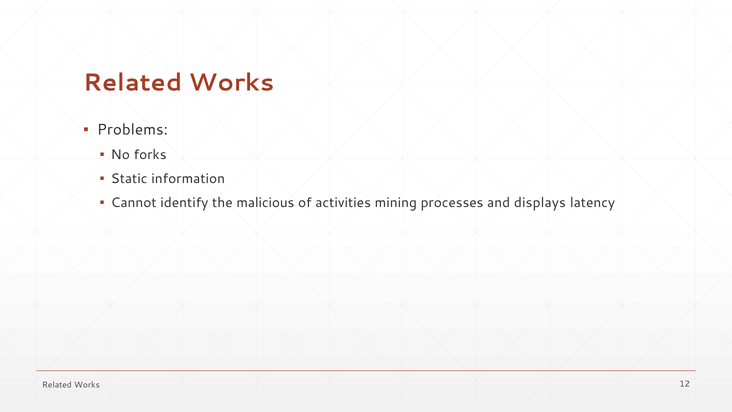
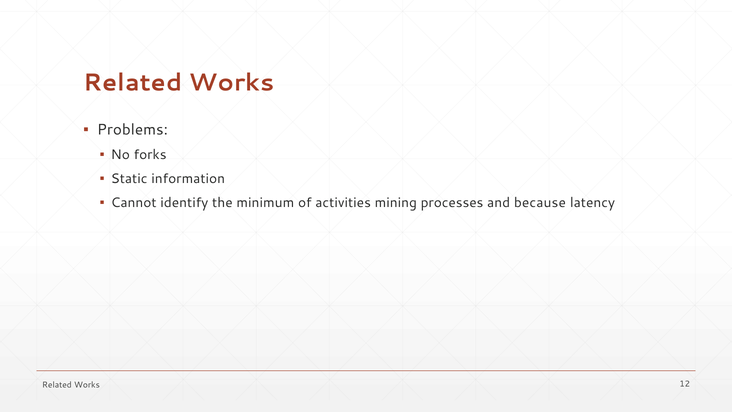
malicious: malicious -> minimum
displays: displays -> because
